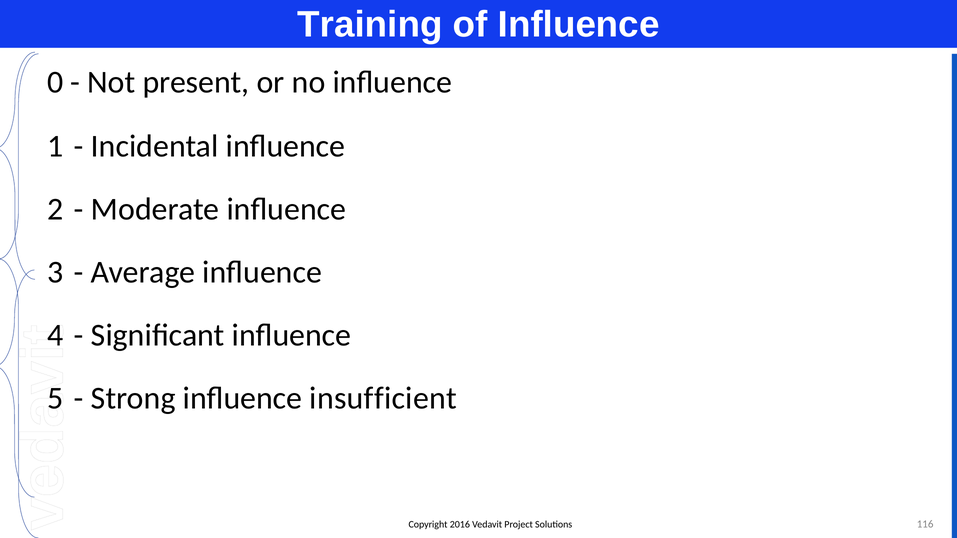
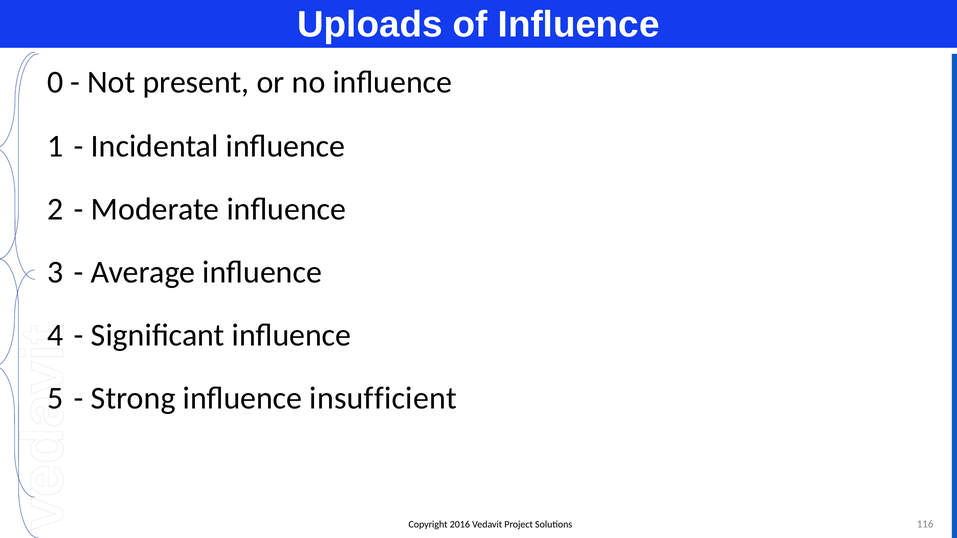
Training: Training -> Uploads
